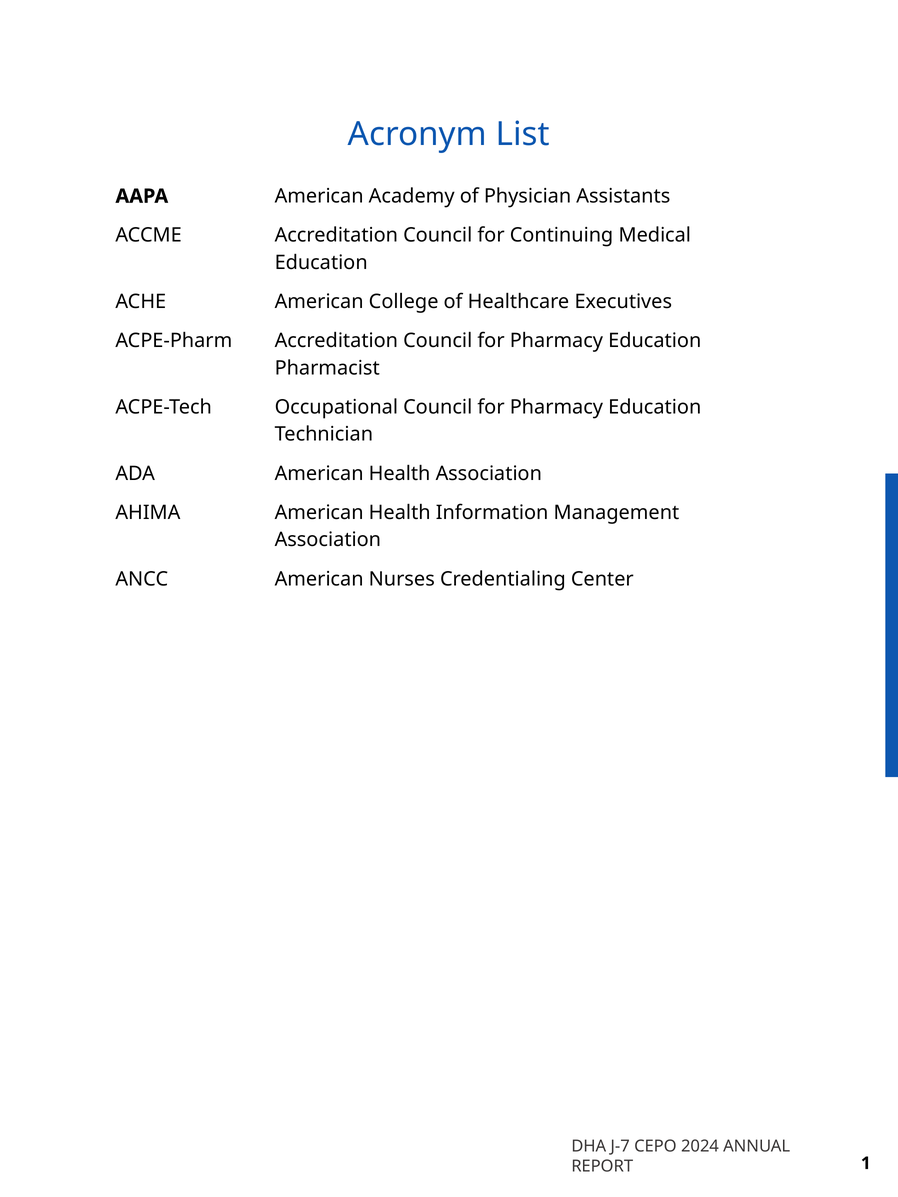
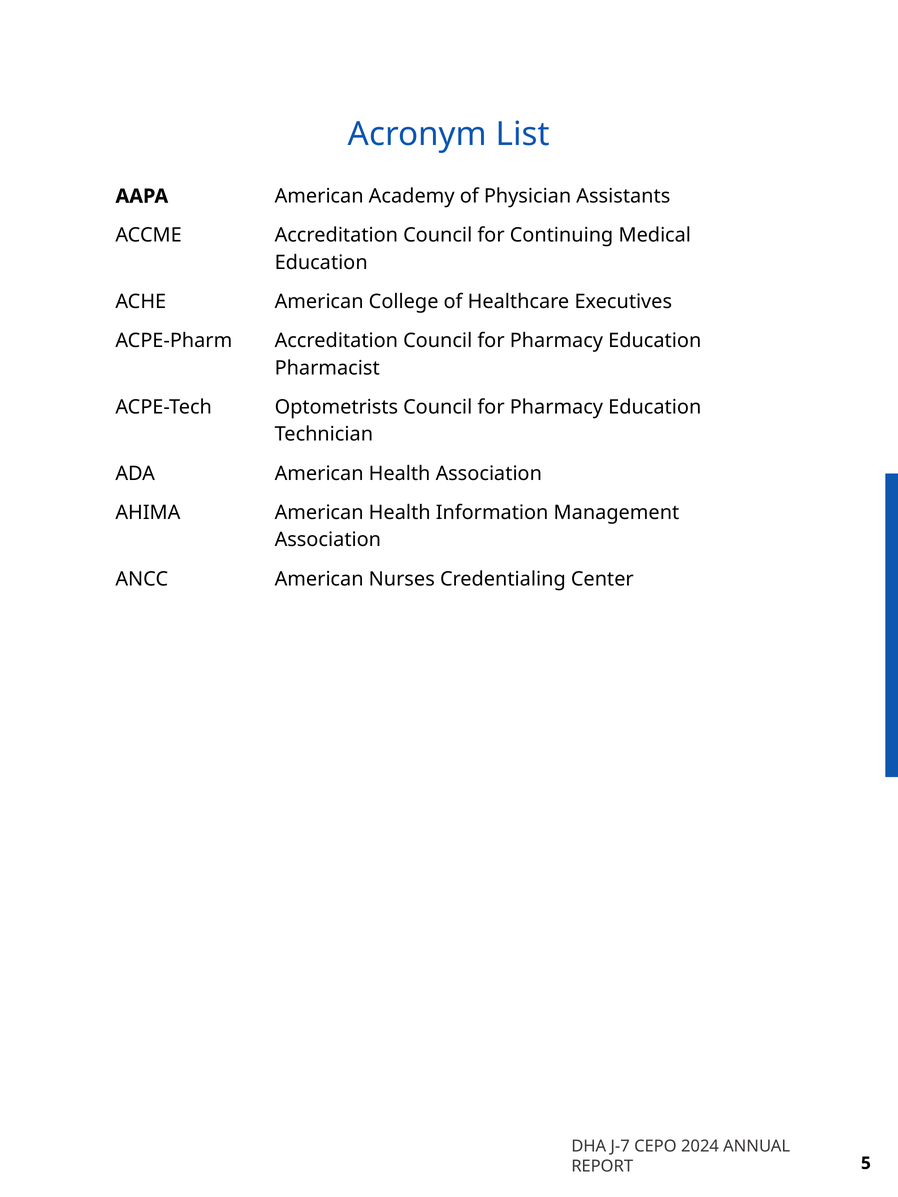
Occupational: Occupational -> Optometrists
1: 1 -> 5
